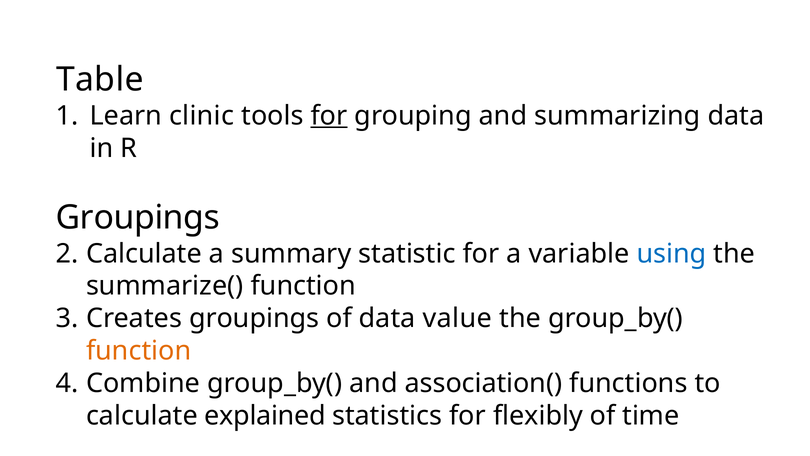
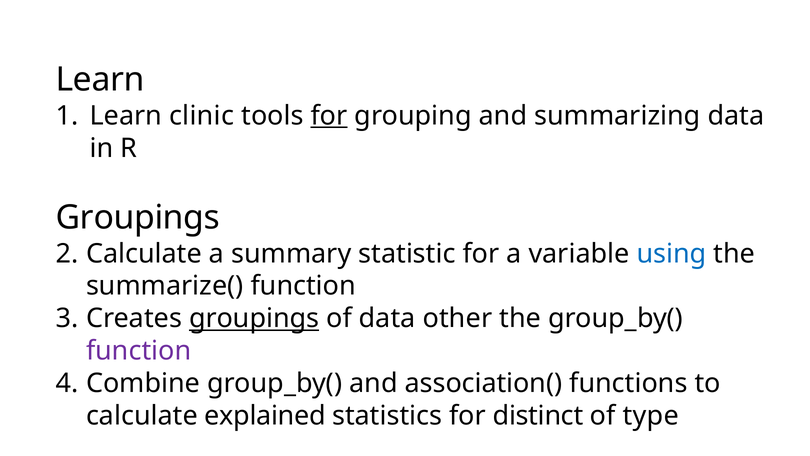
Table at (100, 80): Table -> Learn
groupings at (254, 318) underline: none -> present
value: value -> other
function at (139, 351) colour: orange -> purple
flexibly: flexibly -> distinct
time: time -> type
